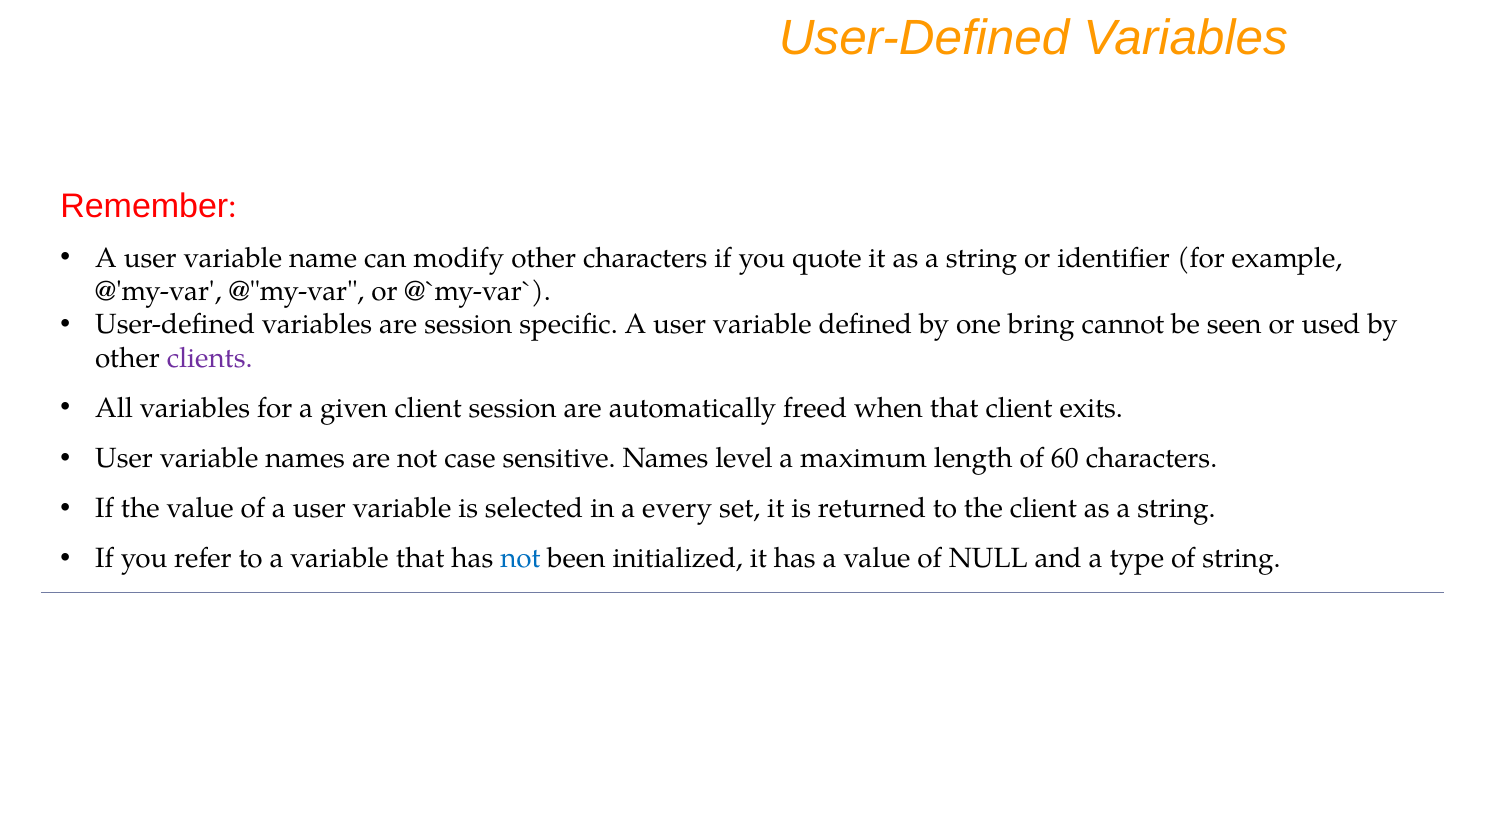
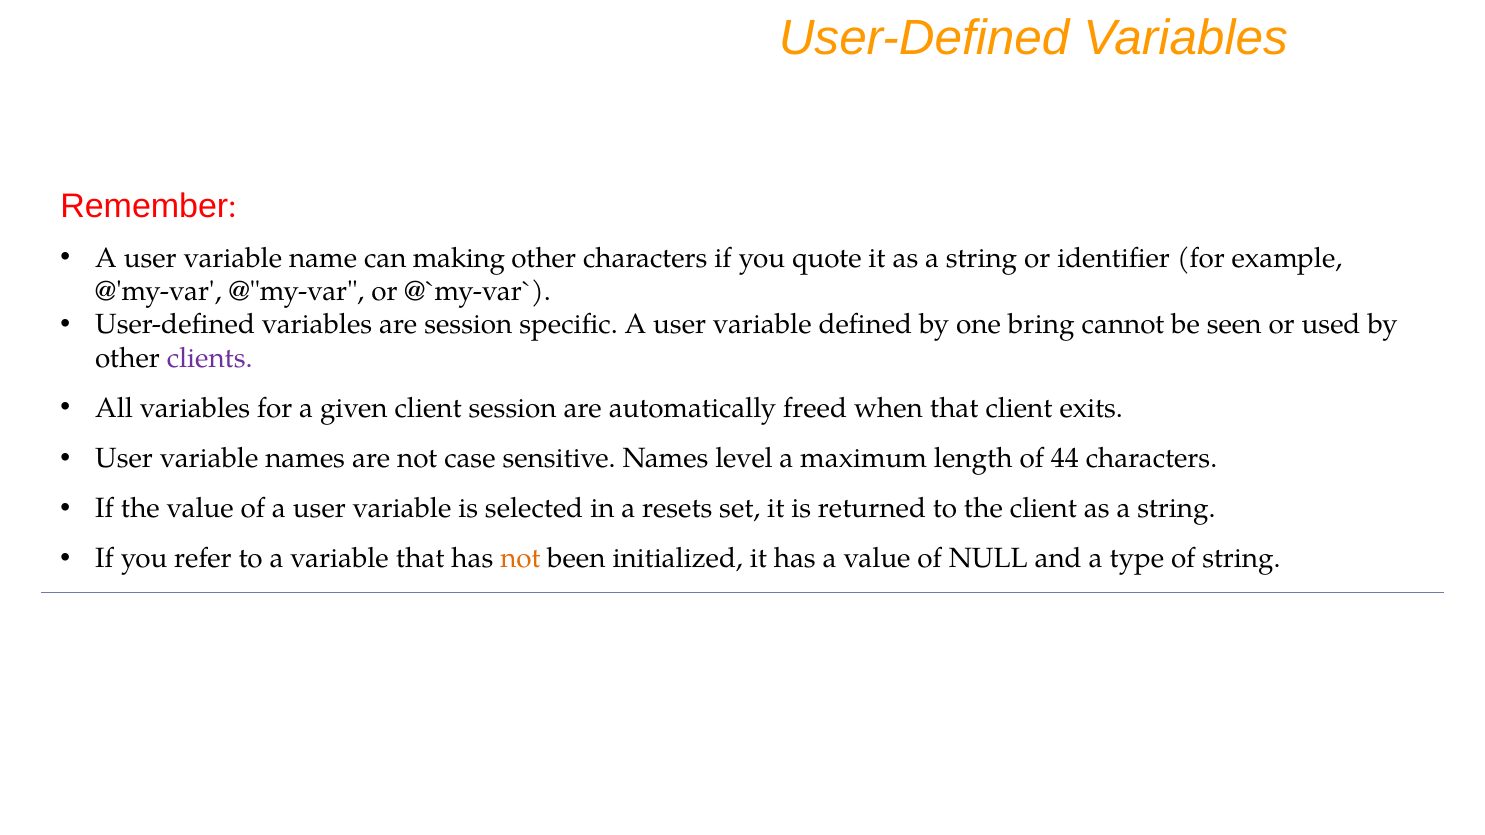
modify: modify -> making
60: 60 -> 44
every: every -> resets
not at (520, 559) colour: blue -> orange
